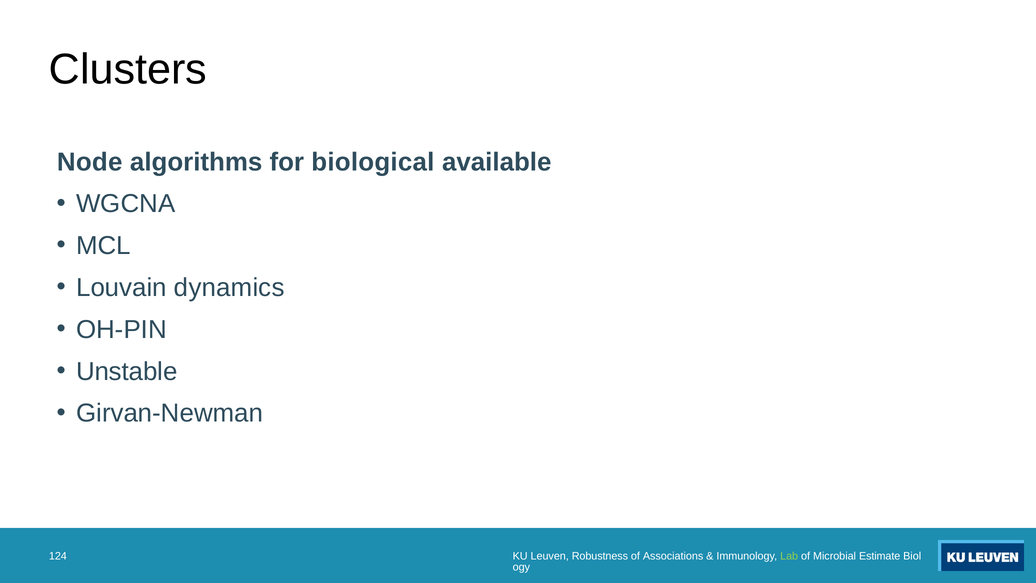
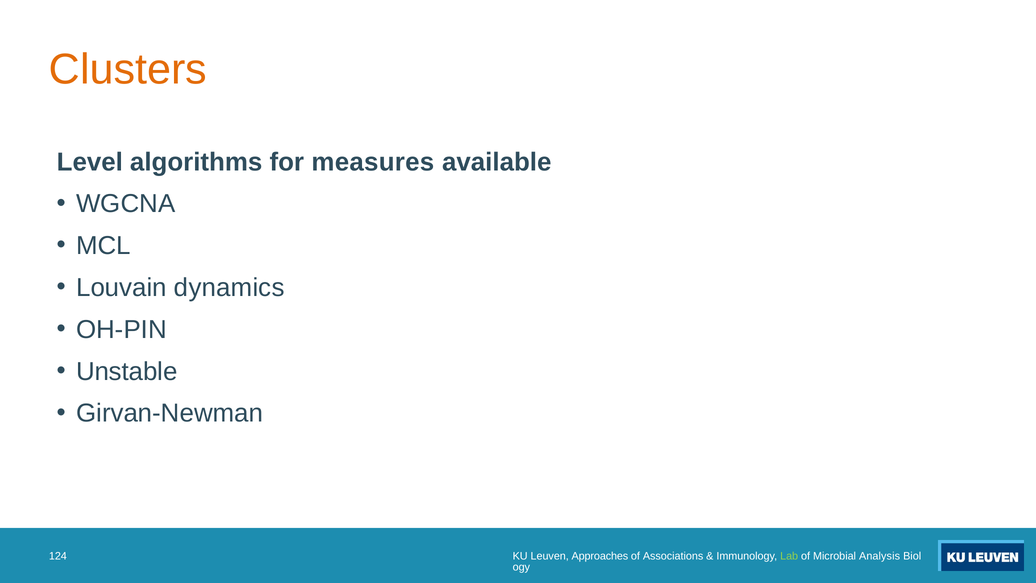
Clusters colour: black -> orange
Node: Node -> Level
biological: biological -> measures
Robustness: Robustness -> Approaches
Estimate: Estimate -> Analysis
